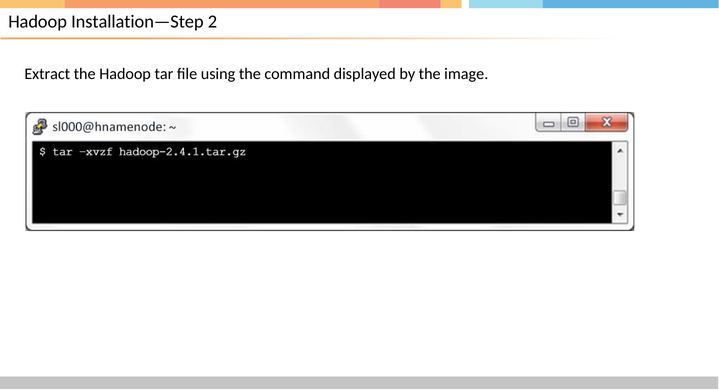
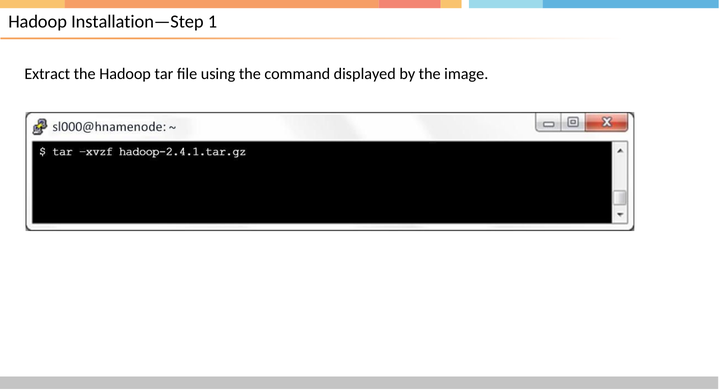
2: 2 -> 1
